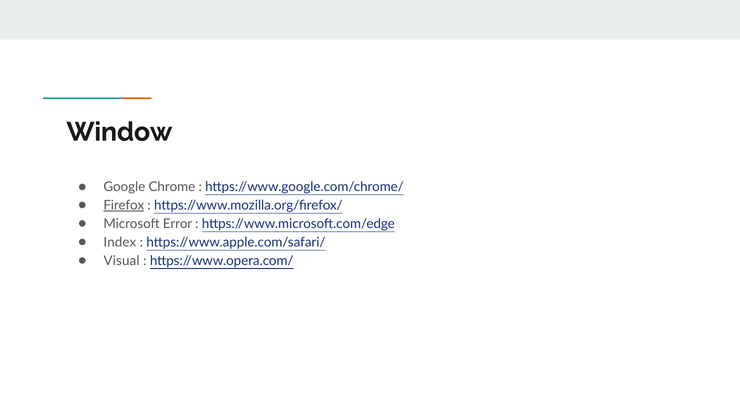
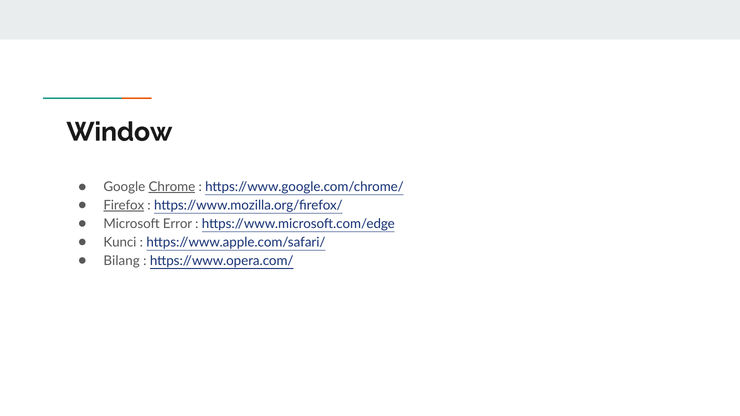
Chrome underline: none -> present
Index: Index -> Kunci
Visual: Visual -> Bilang
